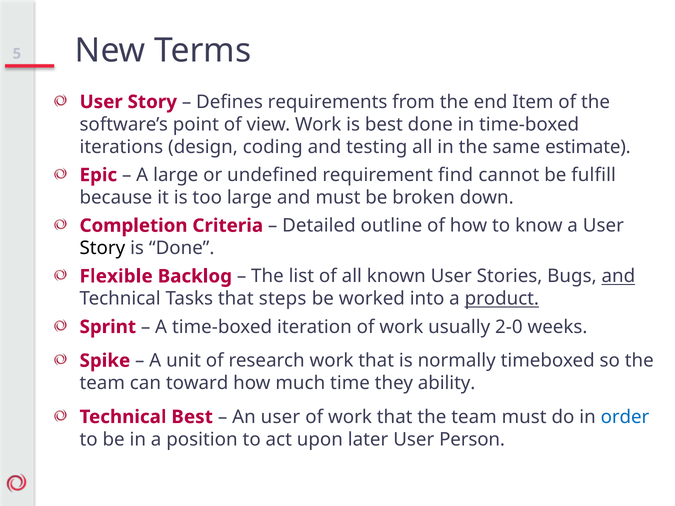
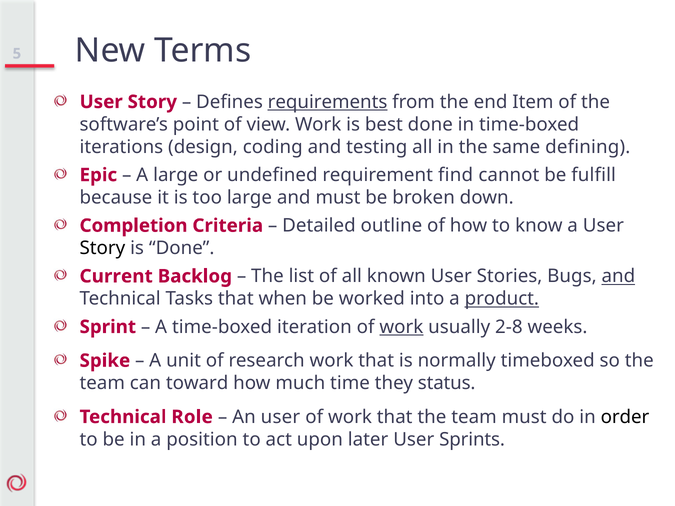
requirements underline: none -> present
estimate: estimate -> defining
Flexible: Flexible -> Current
steps: steps -> when
work at (401, 327) underline: none -> present
2-0: 2-0 -> 2-8
ability: ability -> status
Technical Best: Best -> Role
order colour: blue -> black
Person: Person -> Sprints
